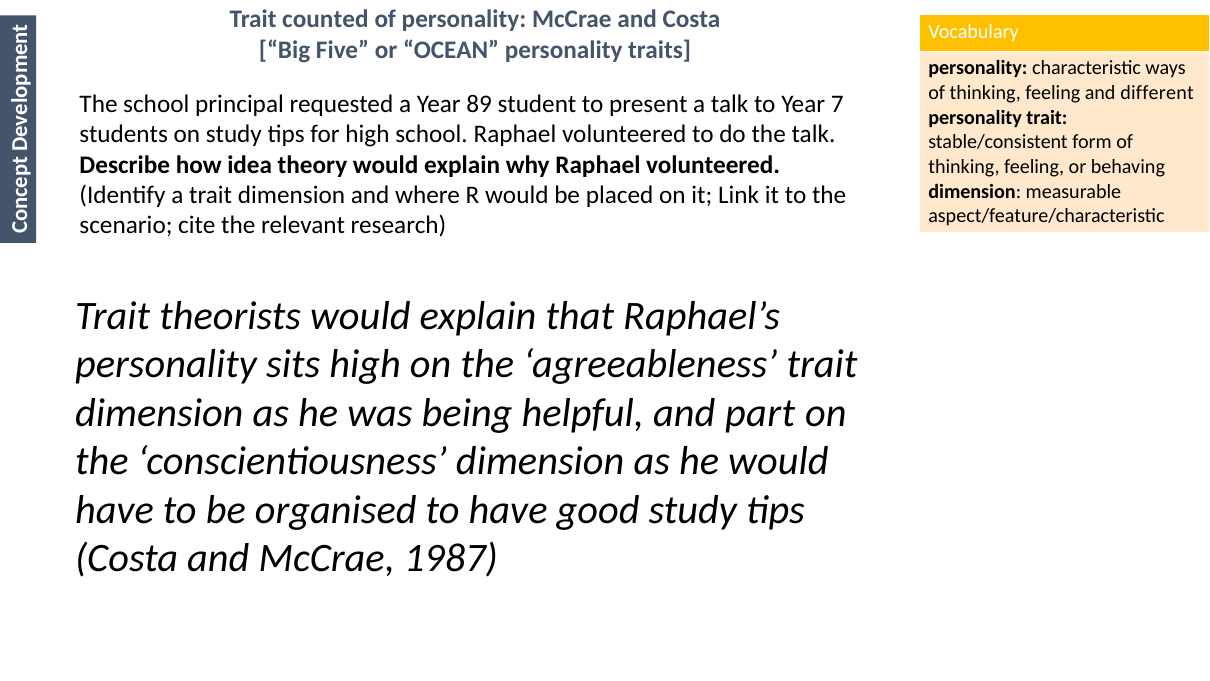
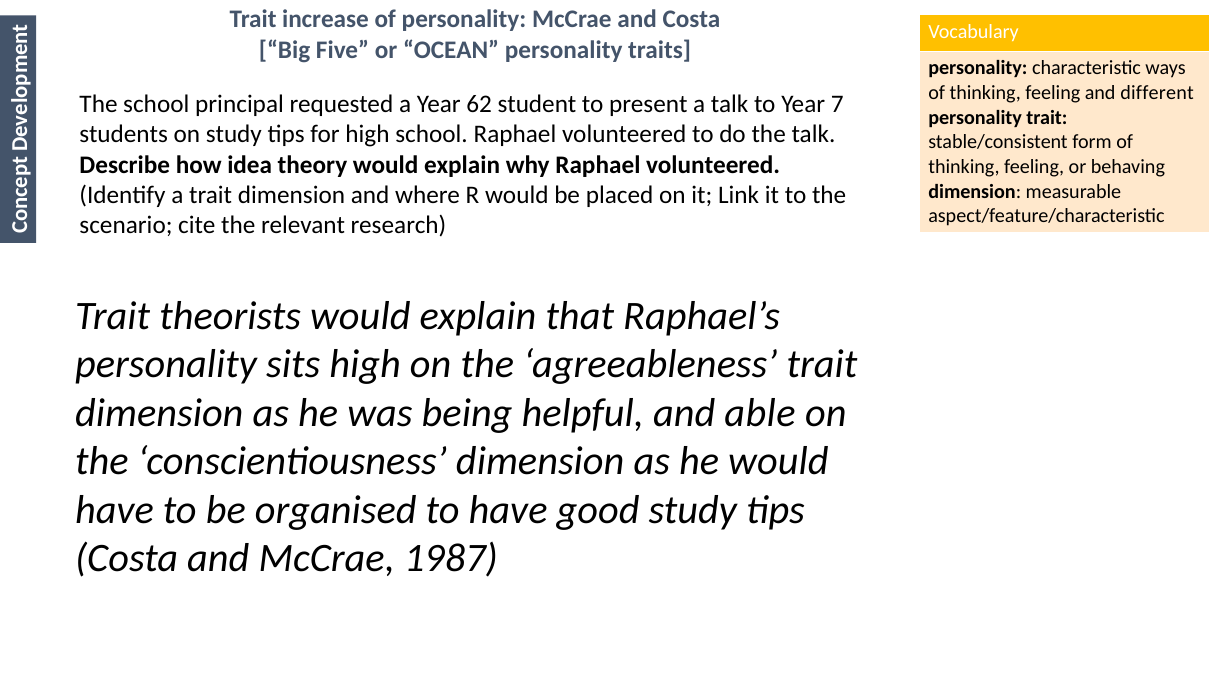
counted: counted -> increase
89: 89 -> 62
part: part -> able
